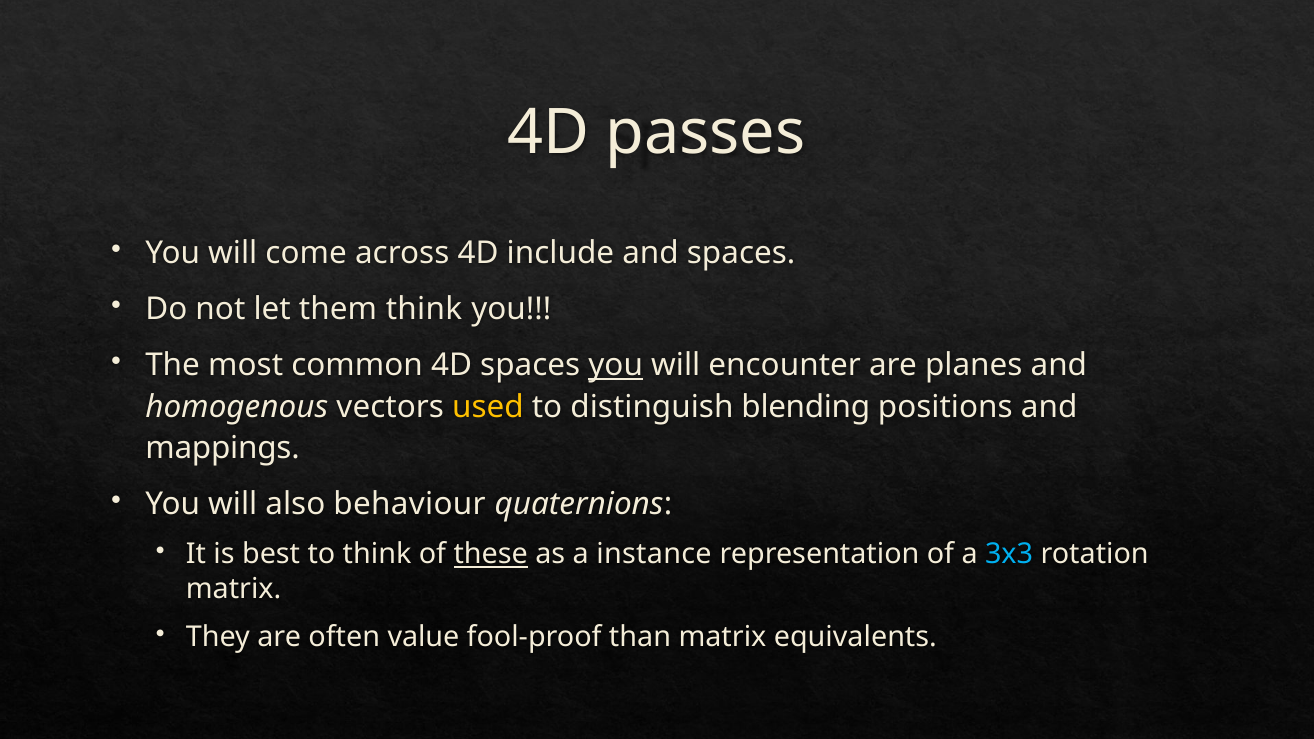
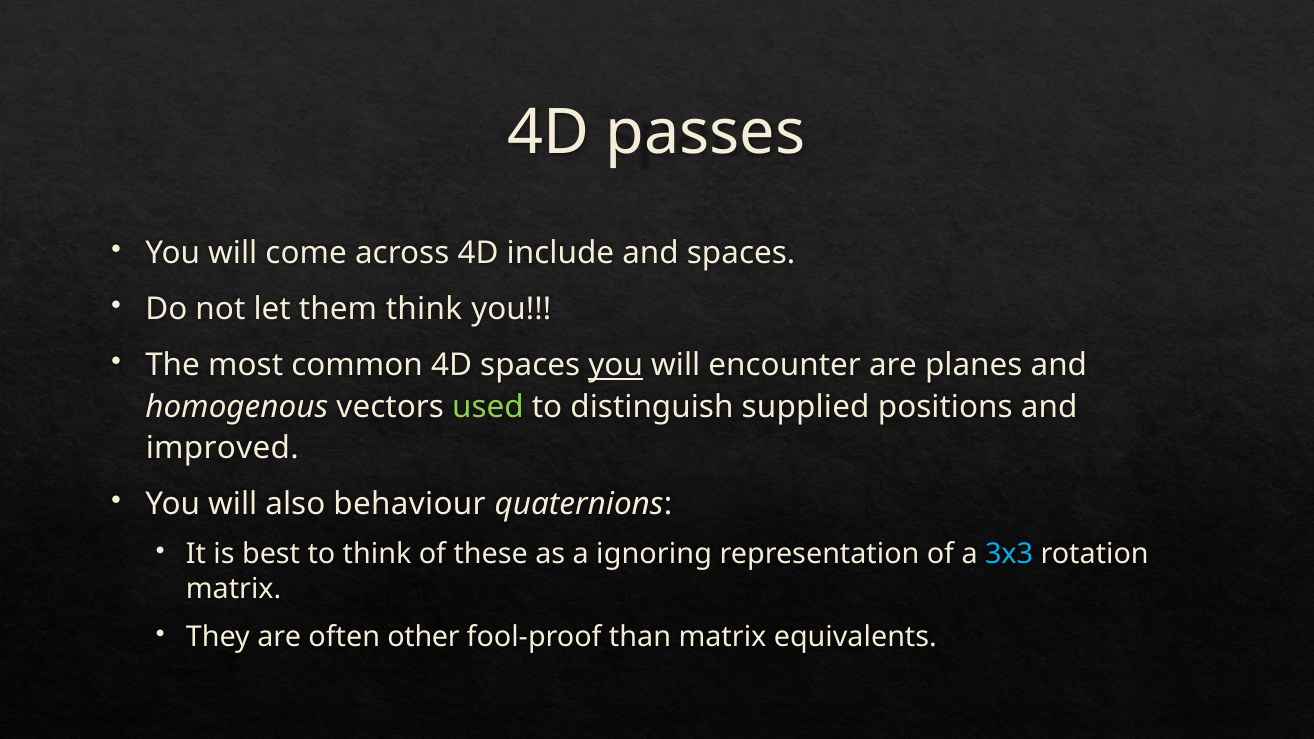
used colour: yellow -> light green
blending: blending -> supplied
mappings: mappings -> improved
these underline: present -> none
instance: instance -> ignoring
value: value -> other
